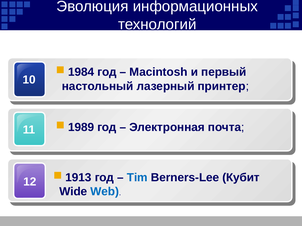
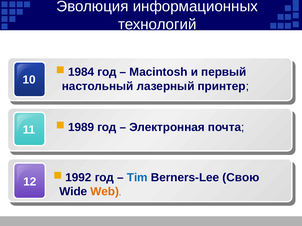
1913: 1913 -> 1992
Кубит: Кубит -> Свою
Web colour: blue -> orange
